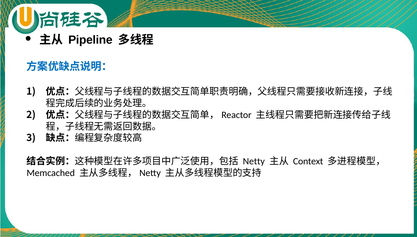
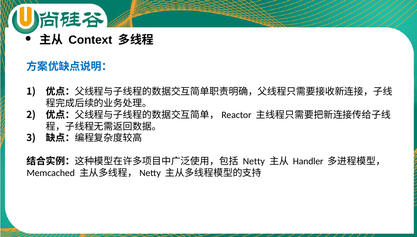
Pipeline: Pipeline -> Context
Context: Context -> Handler
